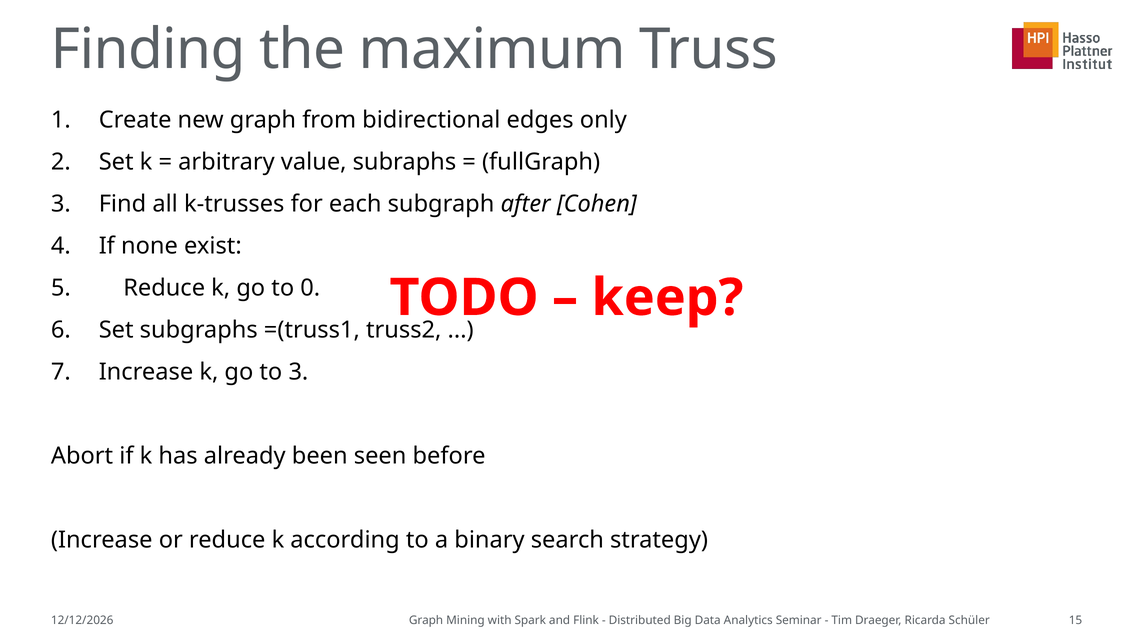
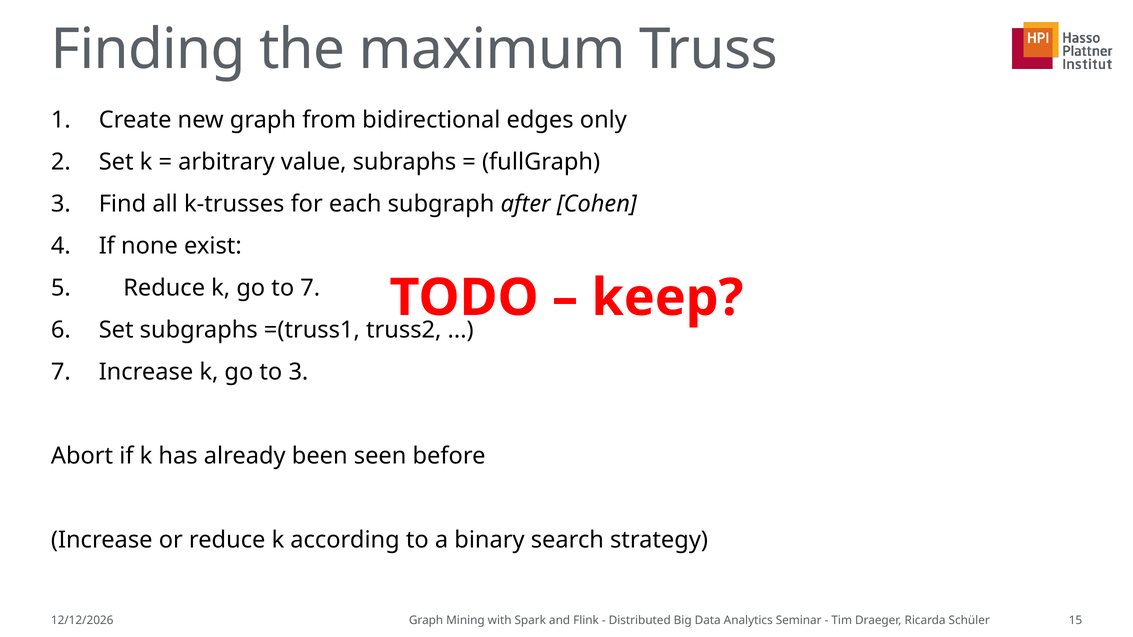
to 0: 0 -> 7
